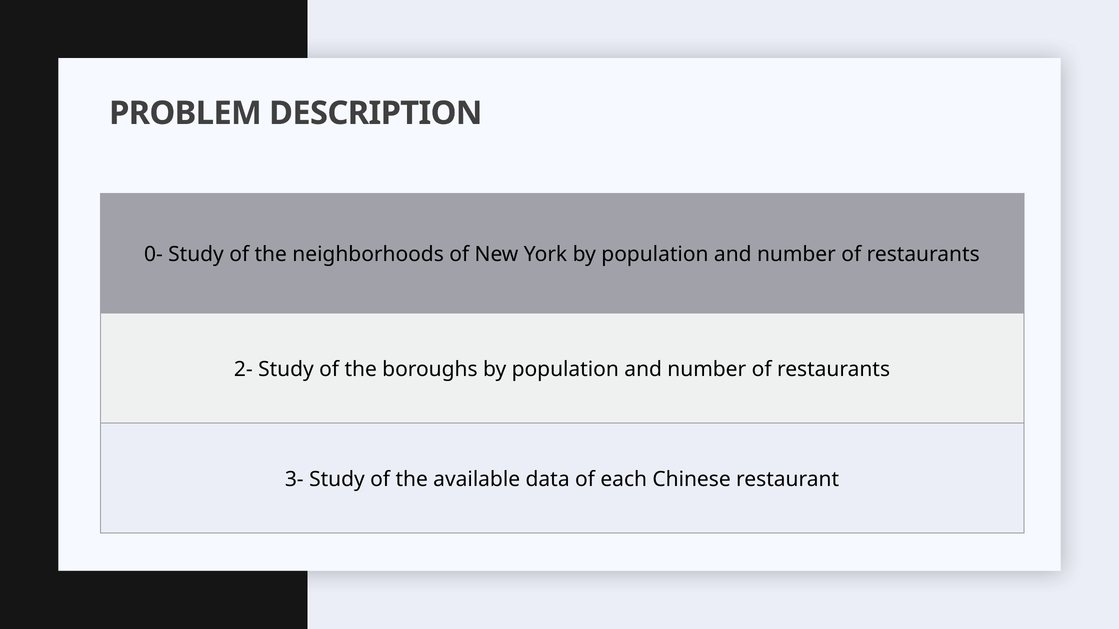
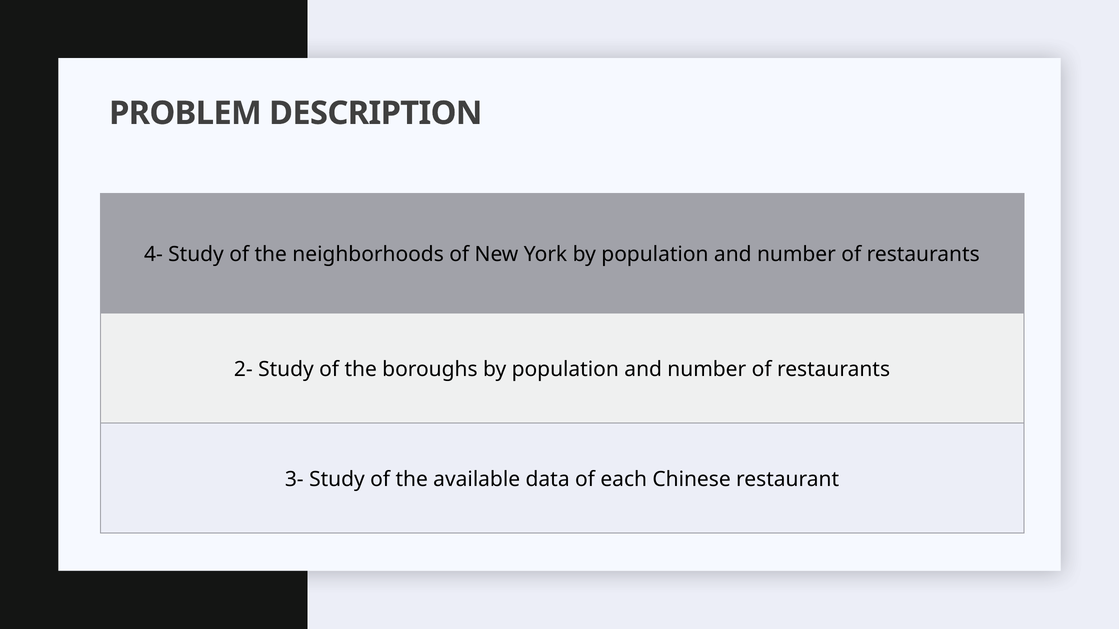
0-: 0- -> 4-
